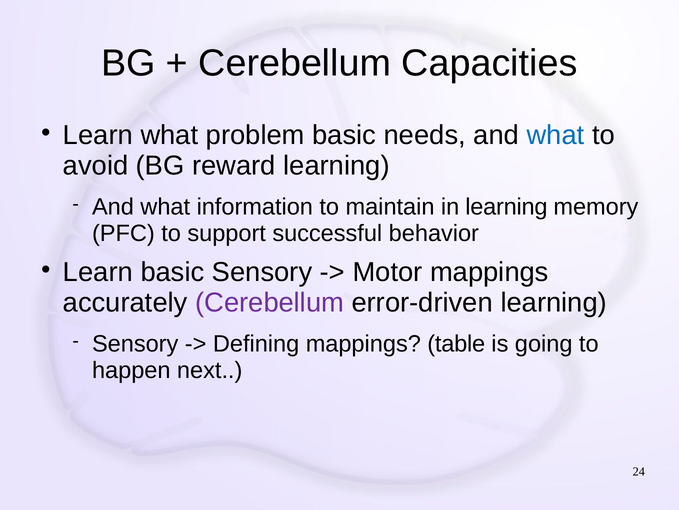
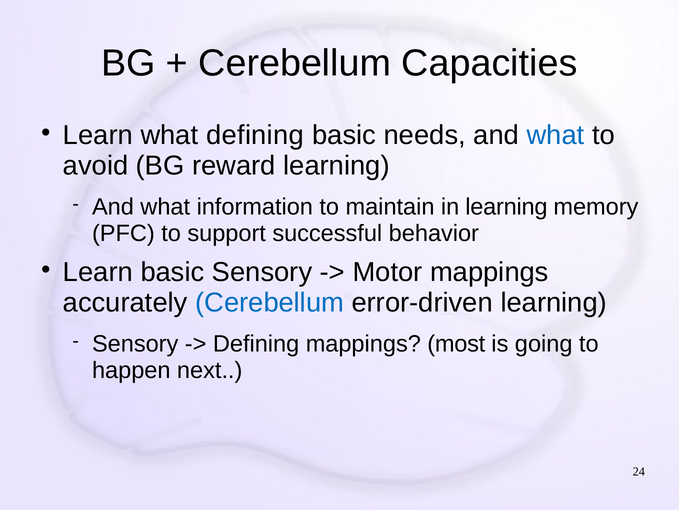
what problem: problem -> defining
Cerebellum at (270, 303) colour: purple -> blue
table: table -> most
